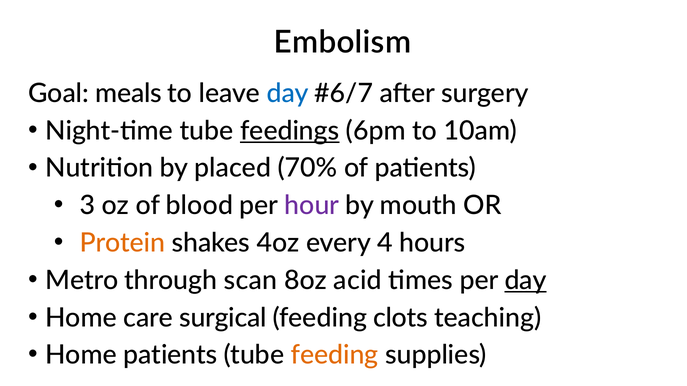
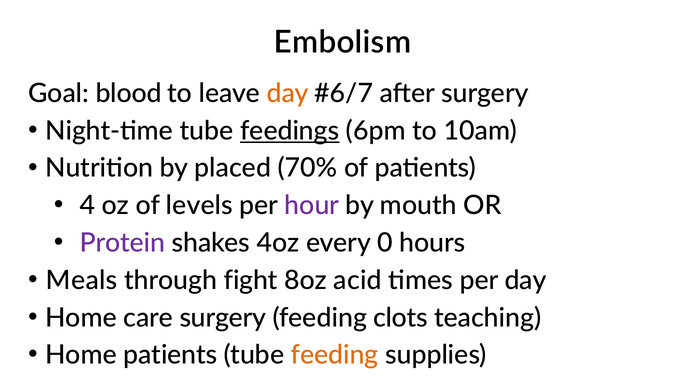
meals: meals -> blood
day at (288, 94) colour: blue -> orange
3: 3 -> 4
blood: blood -> levels
Protein colour: orange -> purple
4: 4 -> 0
Metro: Metro -> Meals
scan: scan -> fight
day at (526, 281) underline: present -> none
care surgical: surgical -> surgery
